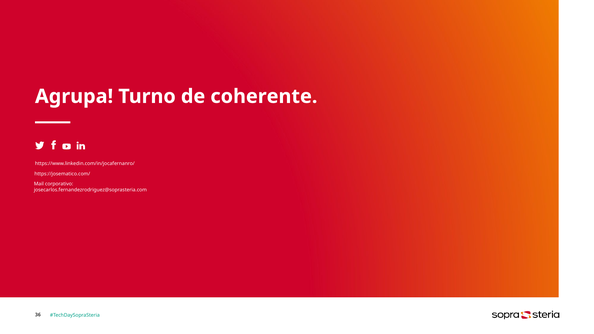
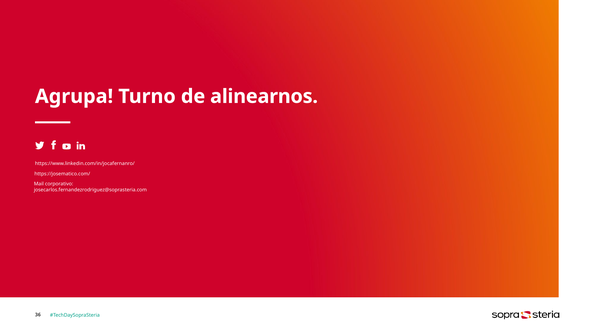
coherente: coherente -> alinearnos
